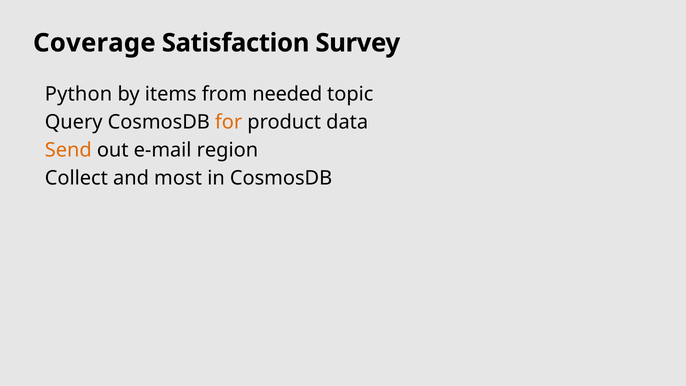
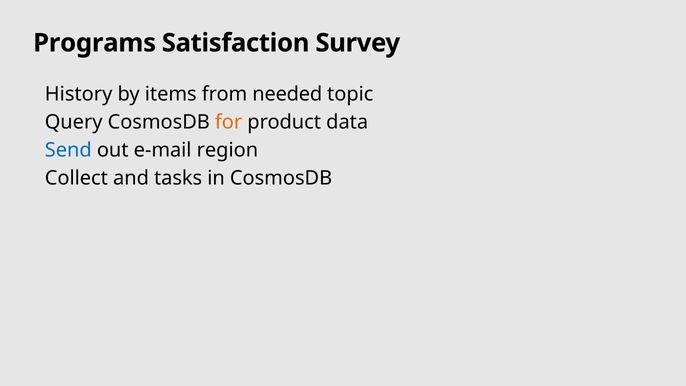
Coverage: Coverage -> Programs
Python: Python -> History
Send colour: orange -> blue
most: most -> tasks
